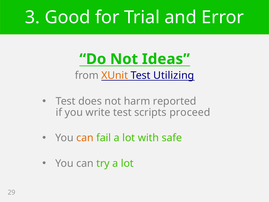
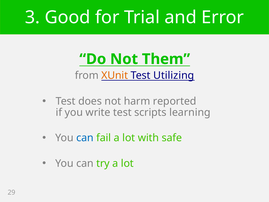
Ideas: Ideas -> Them
proceed: proceed -> learning
can at (85, 138) colour: orange -> blue
